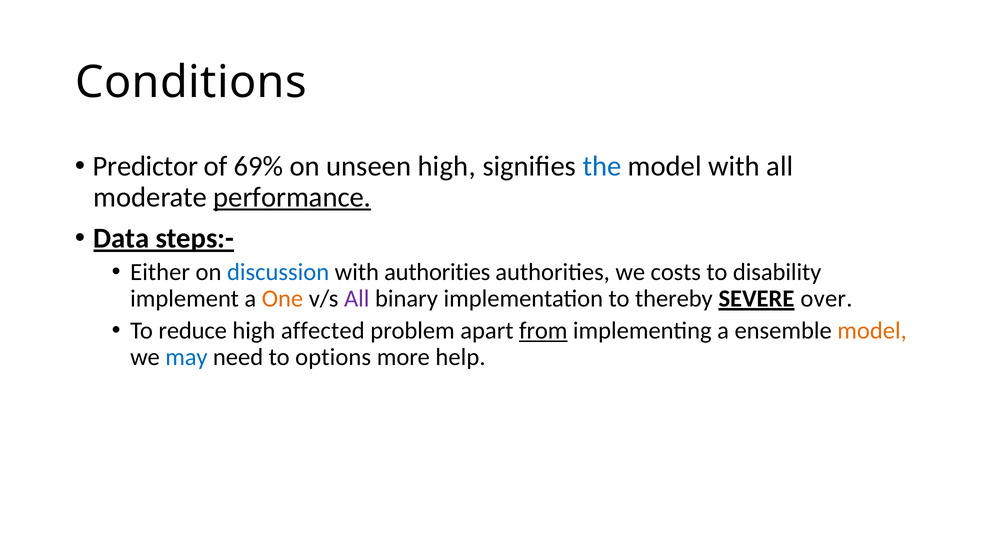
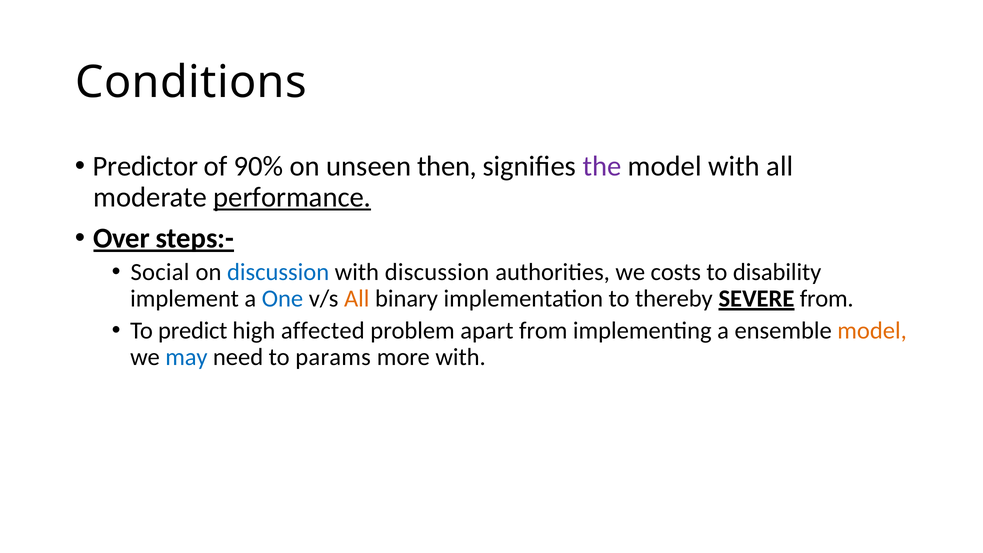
69%: 69% -> 90%
unseen high: high -> then
the colour: blue -> purple
Data: Data -> Over
Either: Either -> Social
with authorities: authorities -> discussion
One colour: orange -> blue
All at (357, 299) colour: purple -> orange
SEVERE over: over -> from
reduce: reduce -> predict
from at (543, 330) underline: present -> none
options: options -> params
more help: help -> with
